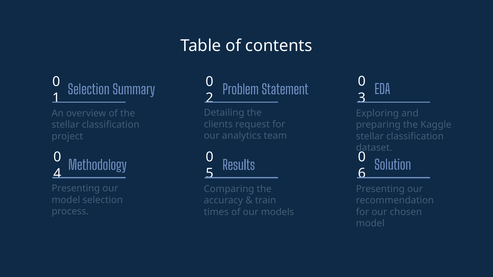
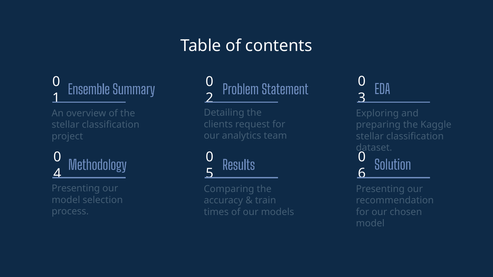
Selection at (89, 90): Selection -> Ensemble
